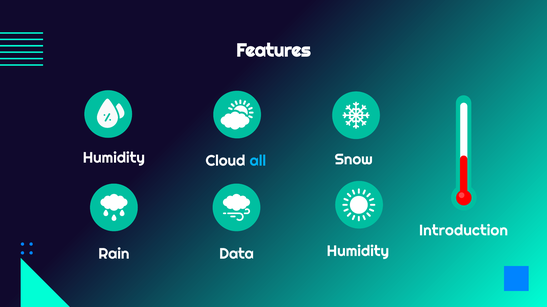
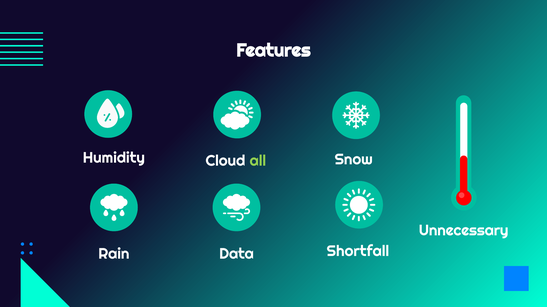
all colour: light blue -> light green
Introduction: Introduction -> Unnecessary
Humidity at (358, 252): Humidity -> Shortfall
